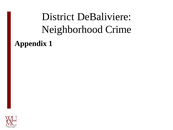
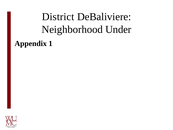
Crime: Crime -> Under
